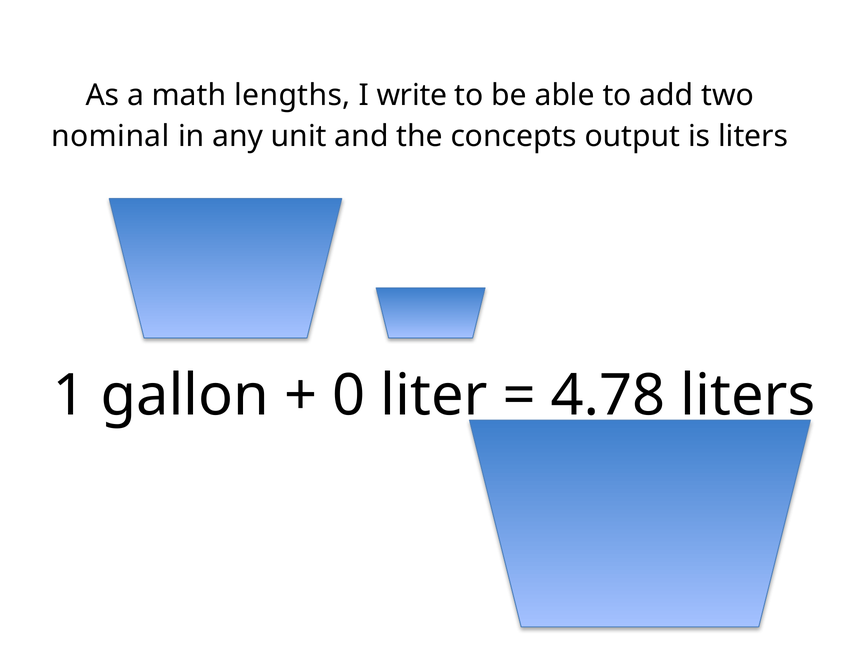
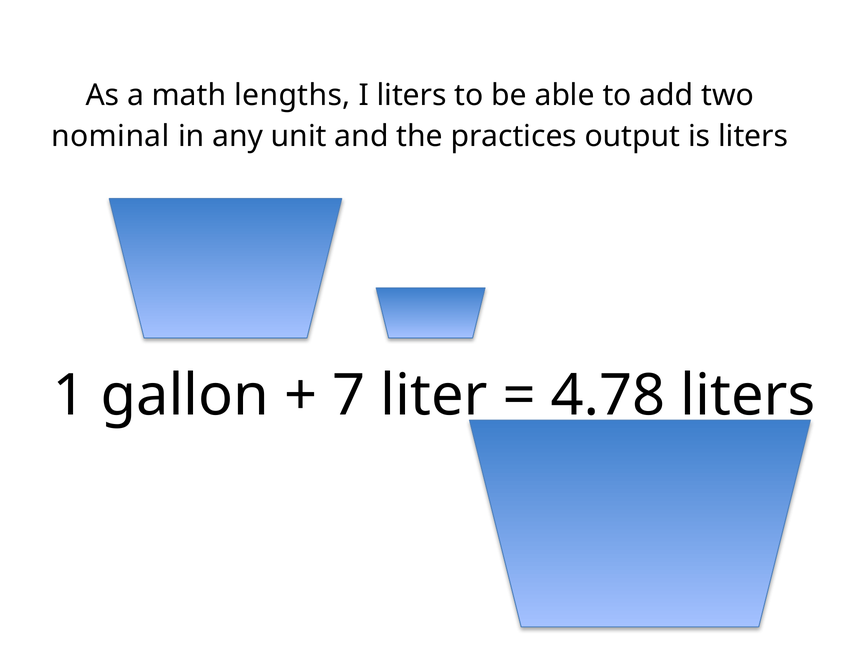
I write: write -> liters
concepts: concepts -> practices
0: 0 -> 7
